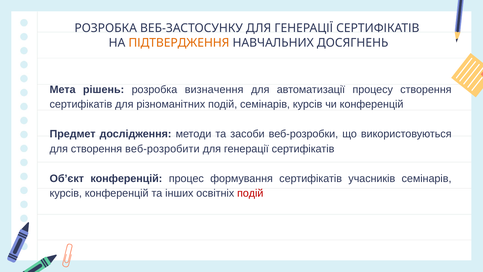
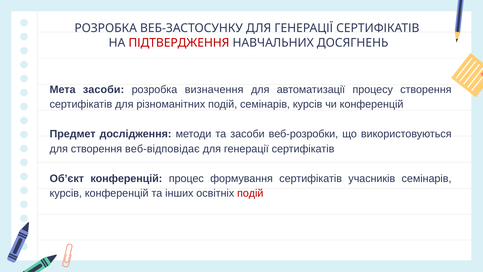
ПІДТВЕРДЖЕННЯ colour: orange -> red
Мета рішень: рішень -> засоби
веб-розробити: веб-розробити -> веб-відповідає
